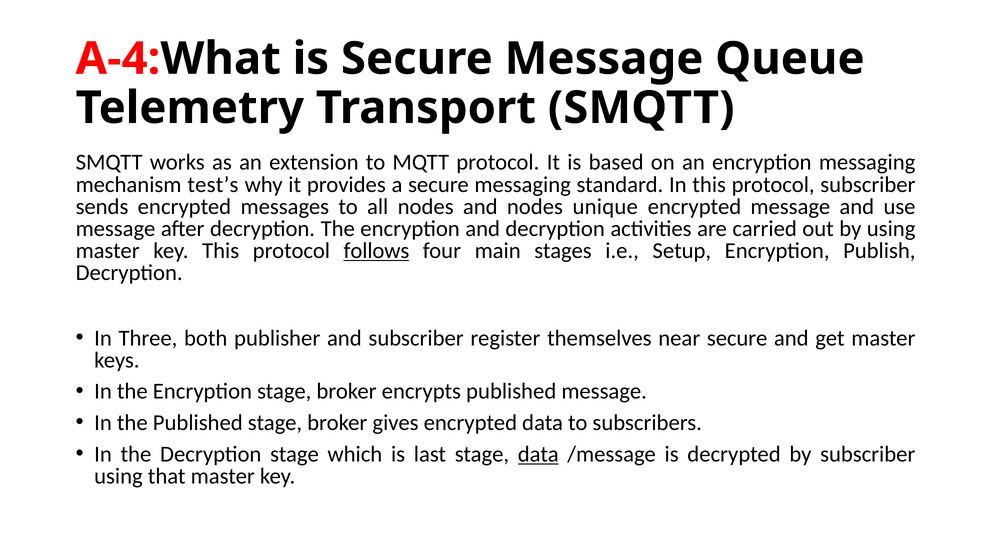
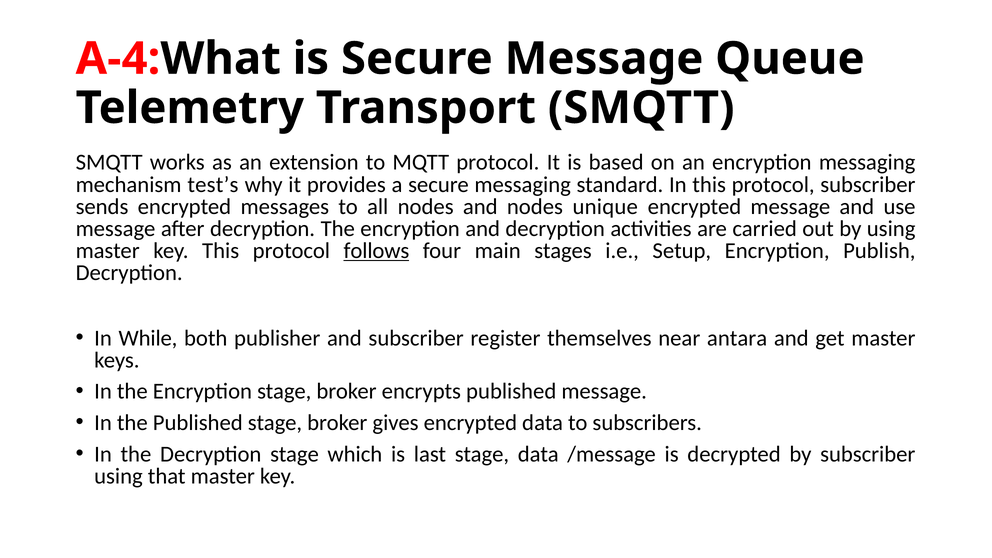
Three: Three -> While
near secure: secure -> antara
data at (538, 454) underline: present -> none
